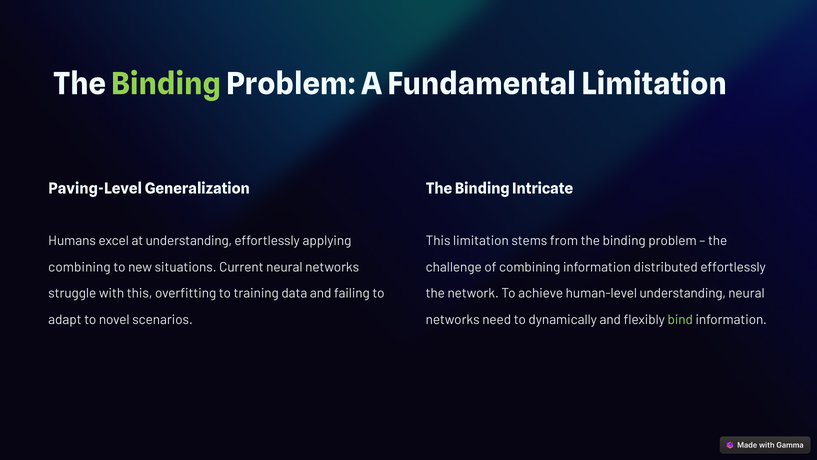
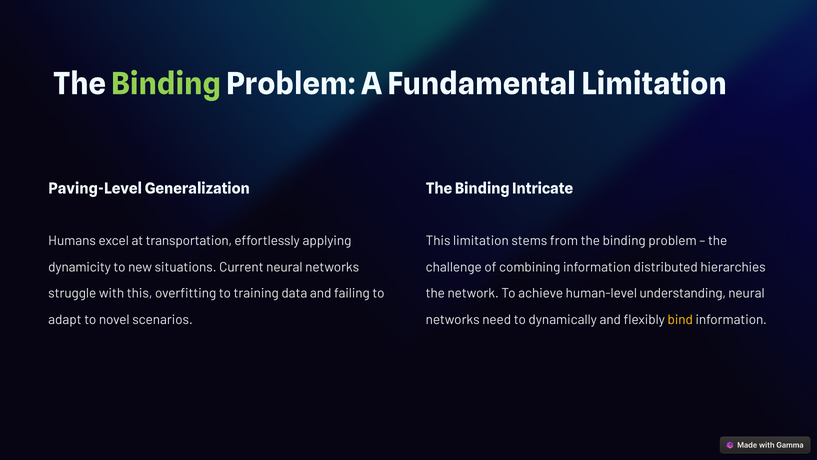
at understanding: understanding -> transportation
combining at (79, 267): combining -> dynamicity
distributed effortlessly: effortlessly -> hierarchies
bind colour: light green -> yellow
